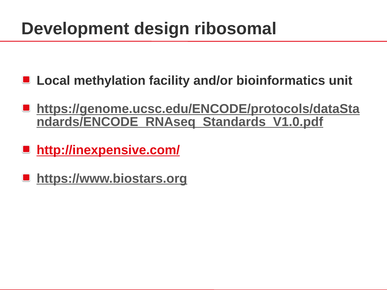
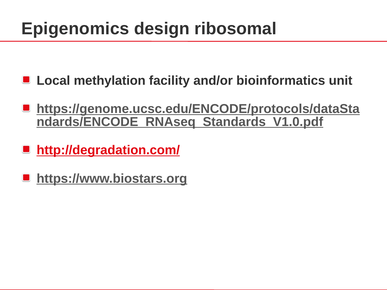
Development: Development -> Epigenomics
http://inexpensive.com/: http://inexpensive.com/ -> http://degradation.com/
